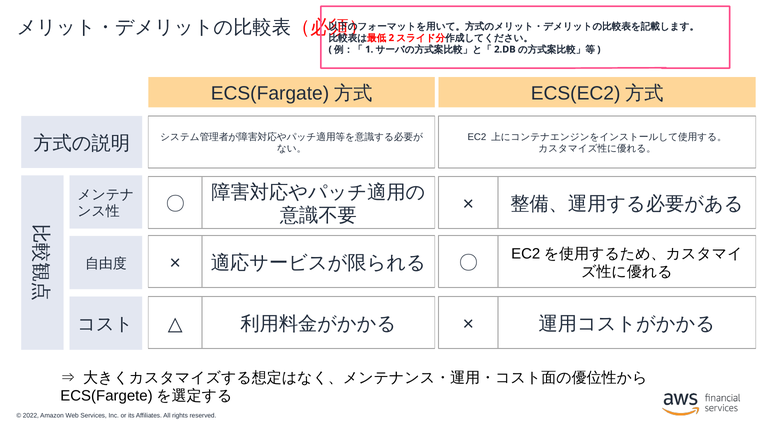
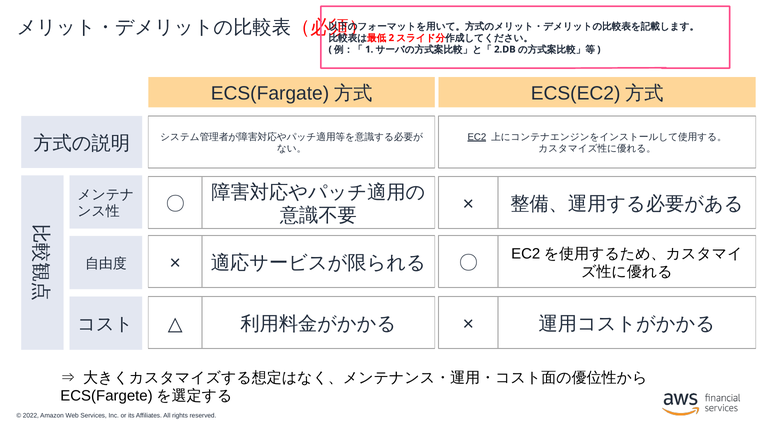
EC2 underline: none -> present
